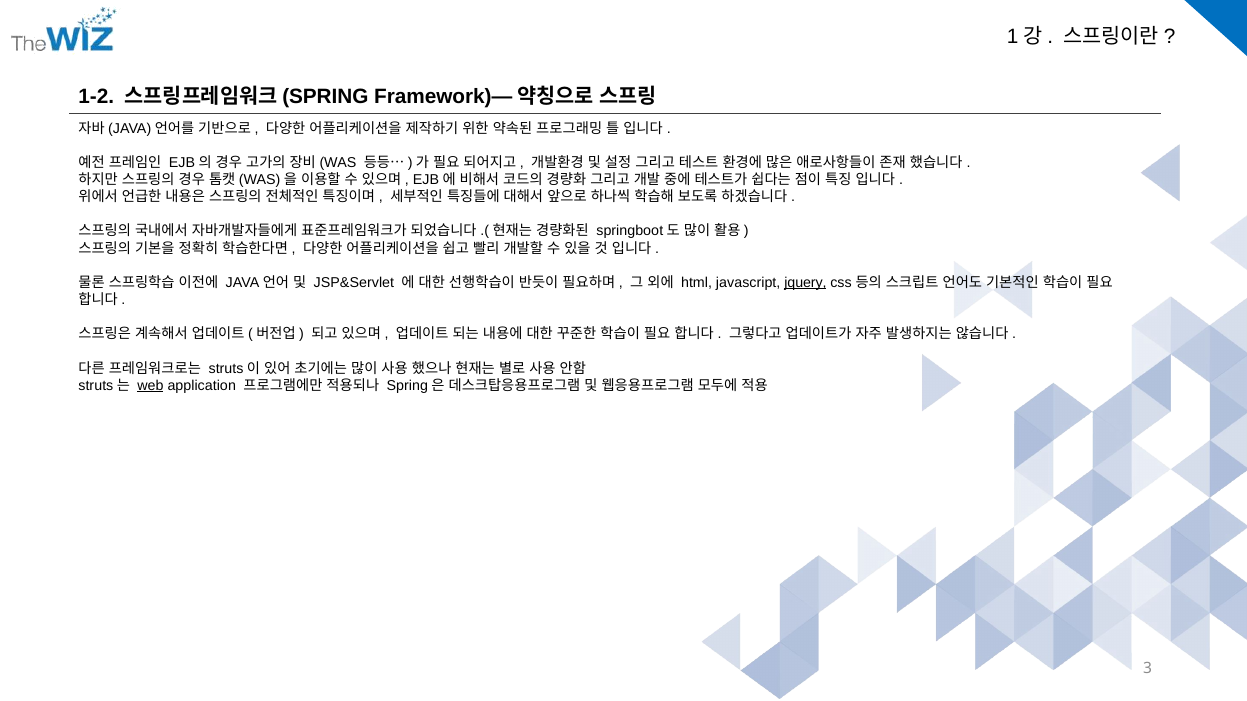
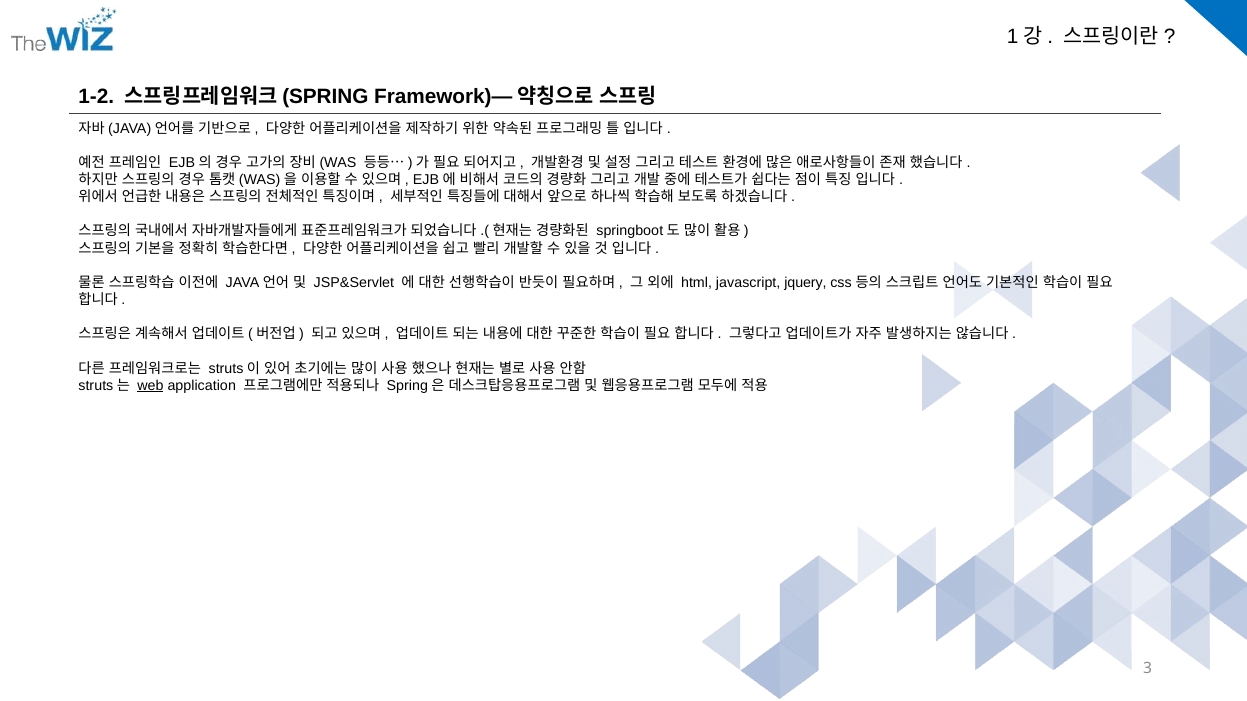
jquery underline: present -> none
